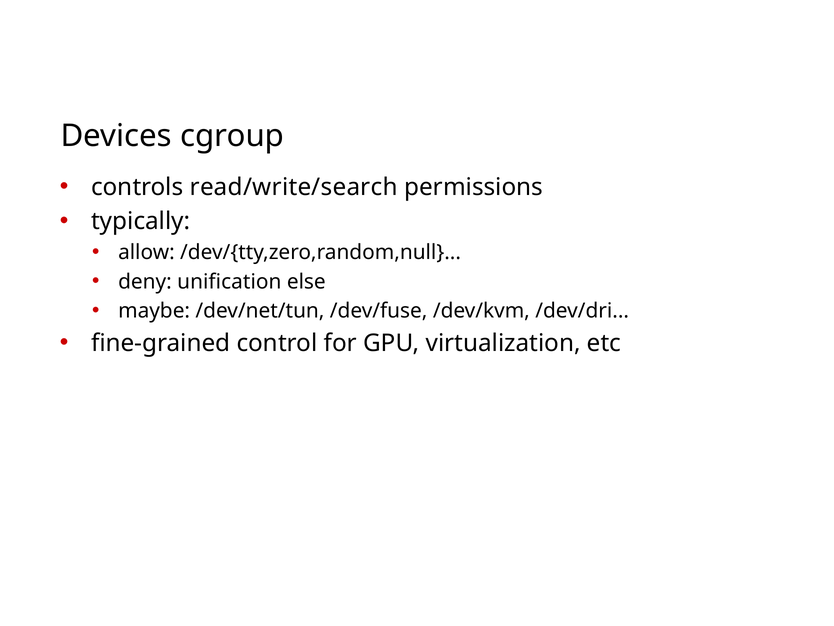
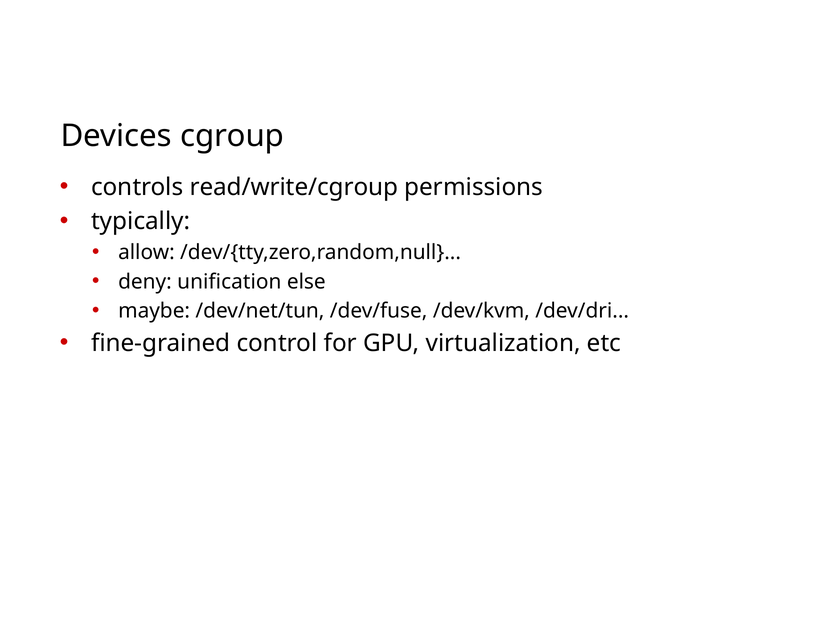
read/write/search: read/write/search -> read/write/cgroup
